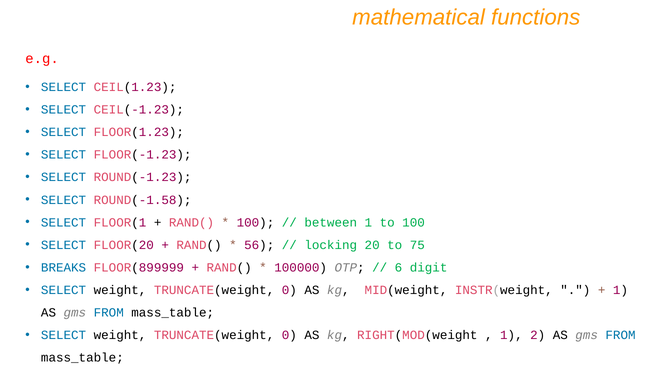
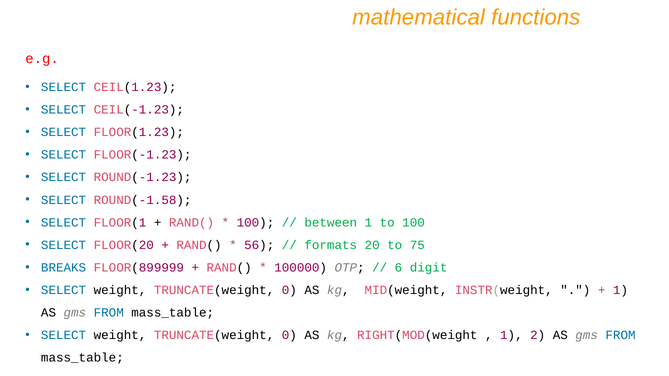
locking: locking -> formats
